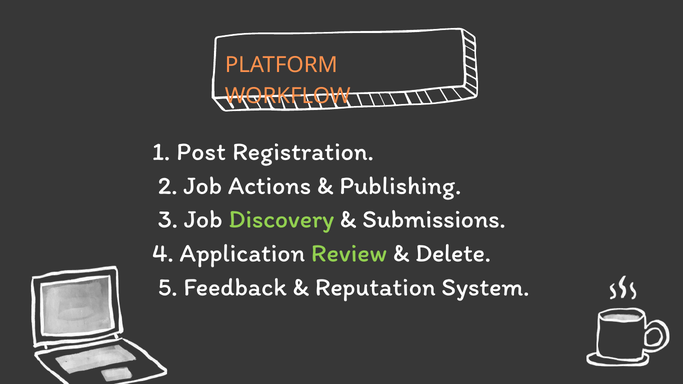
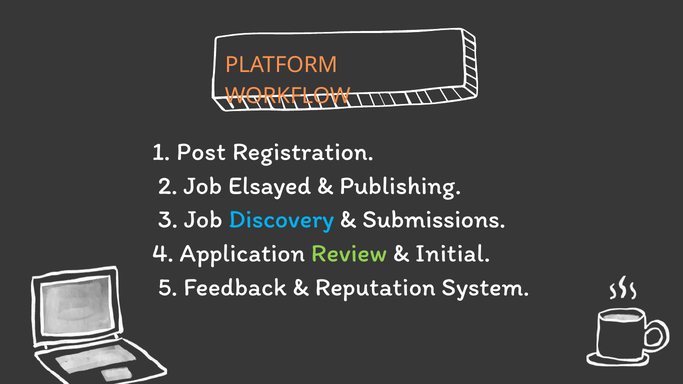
Actions: Actions -> Elsayed
Discovery colour: light green -> light blue
Delete: Delete -> Initial
